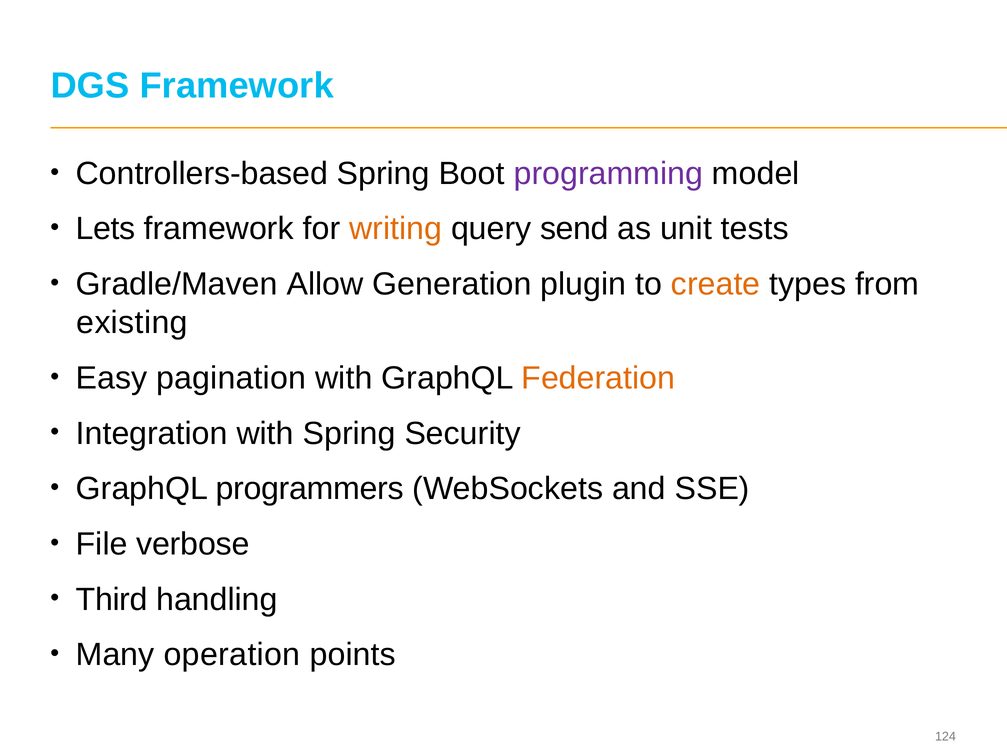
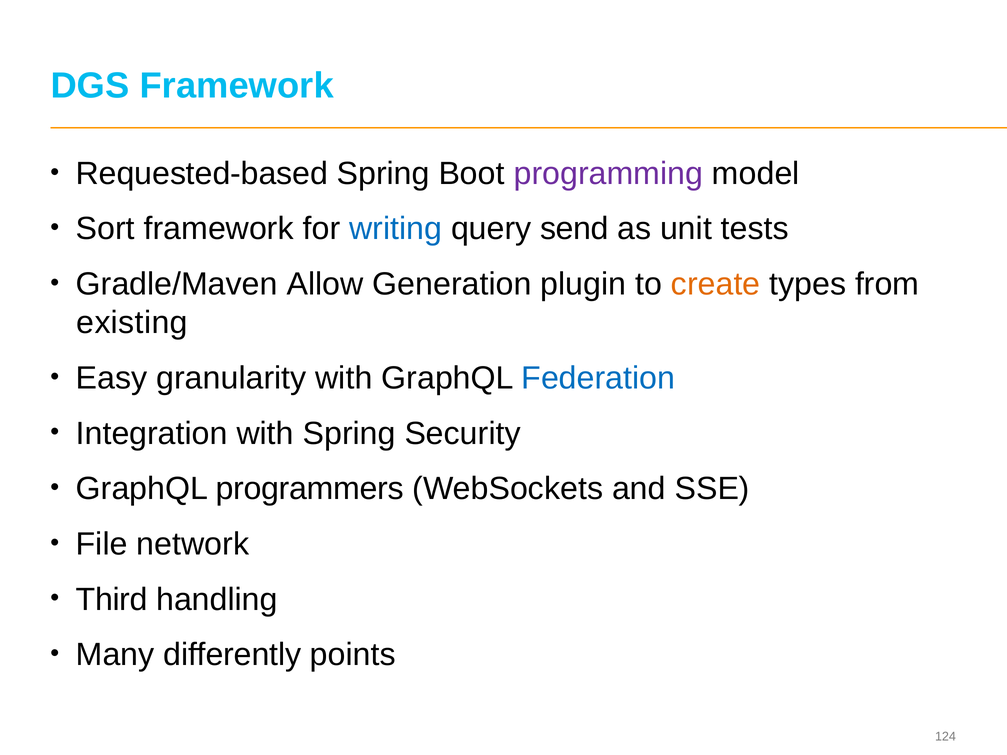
Controllers-based: Controllers-based -> Requested-based
Lets: Lets -> Sort
writing colour: orange -> blue
pagination: pagination -> granularity
Federation colour: orange -> blue
verbose: verbose -> network
operation: operation -> differently
